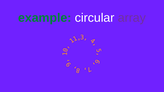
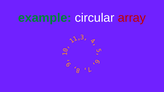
array colour: purple -> red
